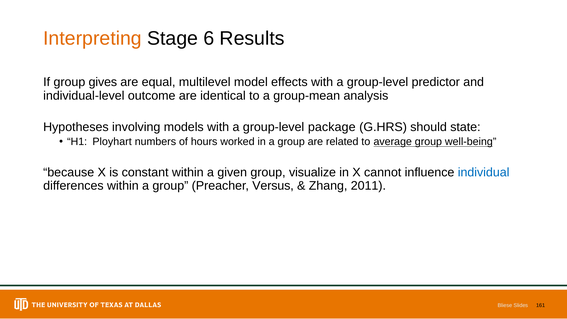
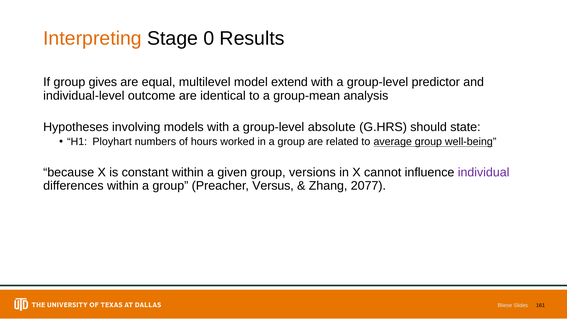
6: 6 -> 0
effects: effects -> extend
package: package -> absolute
visualize: visualize -> versions
individual colour: blue -> purple
2011: 2011 -> 2077
